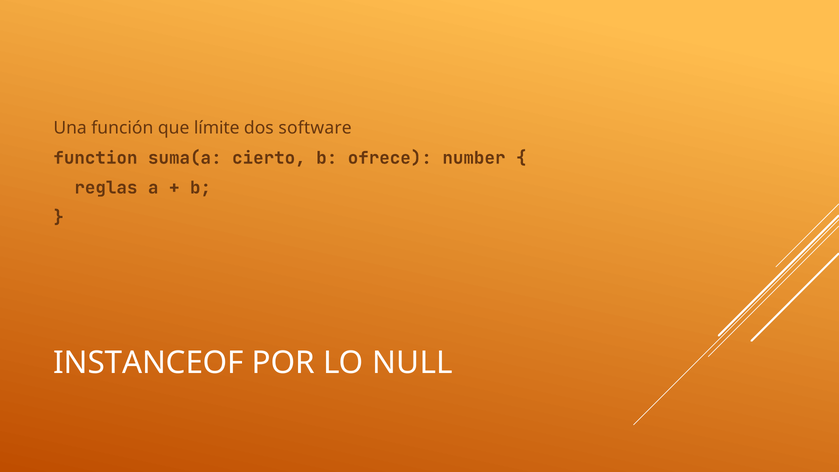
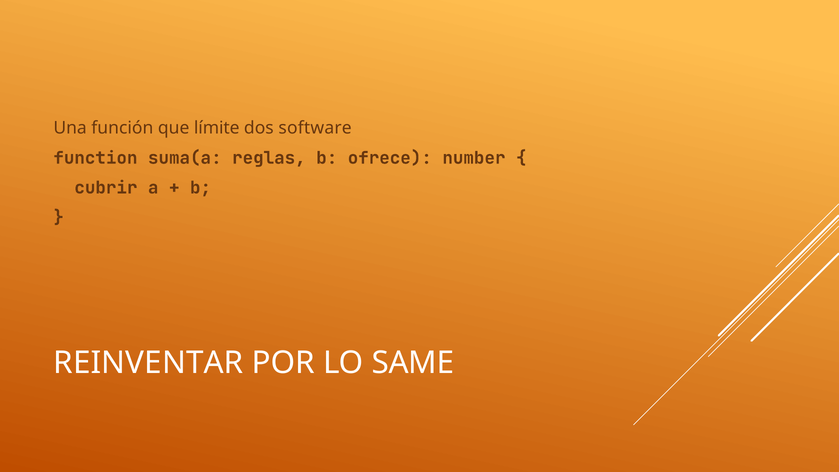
cierto: cierto -> reglas
reglas: reglas -> cubrir
INSTANCEOF: INSTANCEOF -> REINVENTAR
NULL: NULL -> SAME
